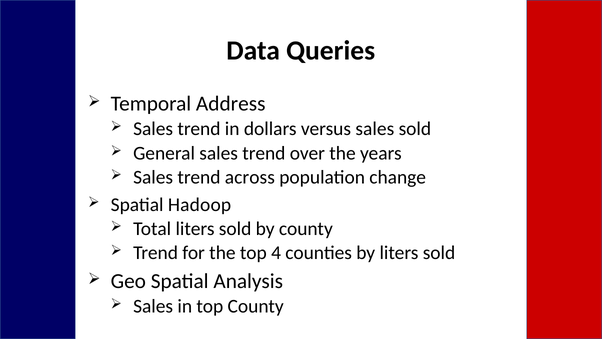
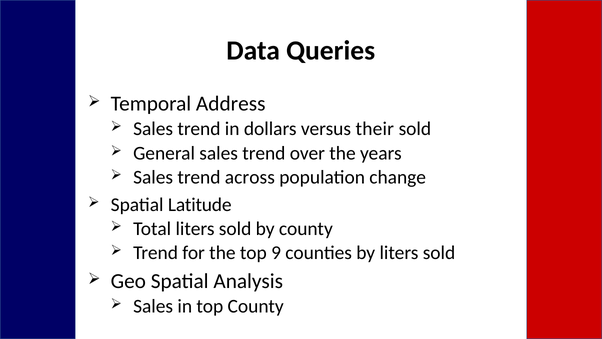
versus sales: sales -> their
Hadoop: Hadoop -> Latitude
4: 4 -> 9
